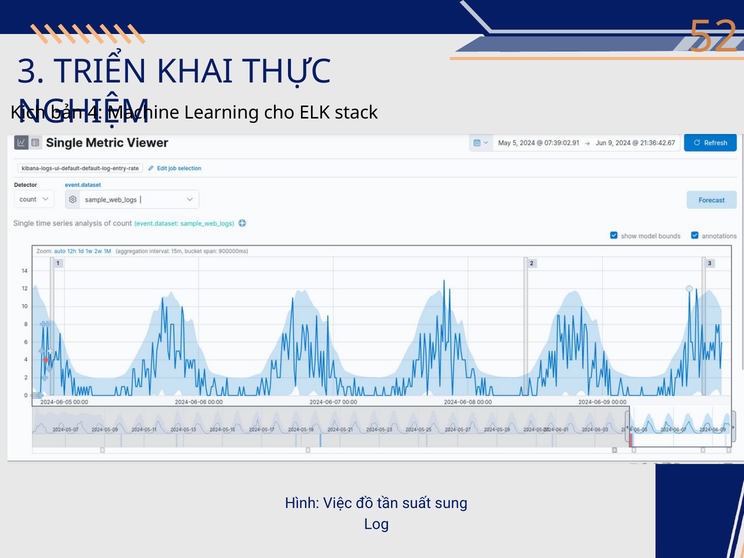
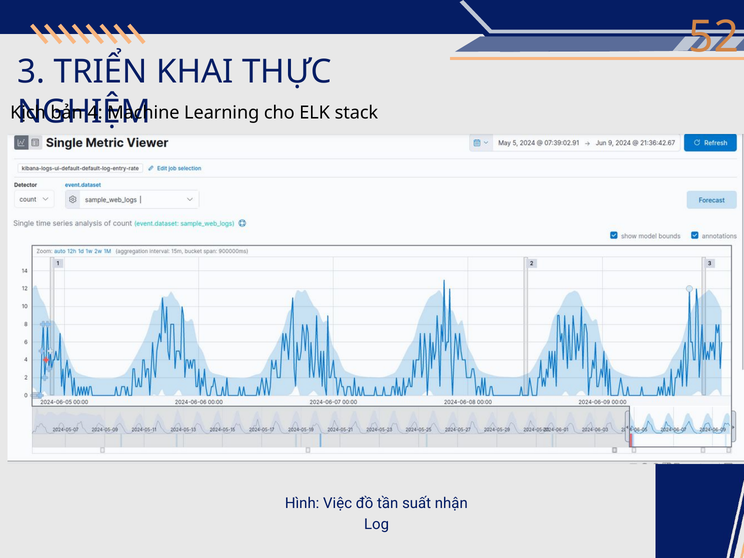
sung: sung -> nhận
